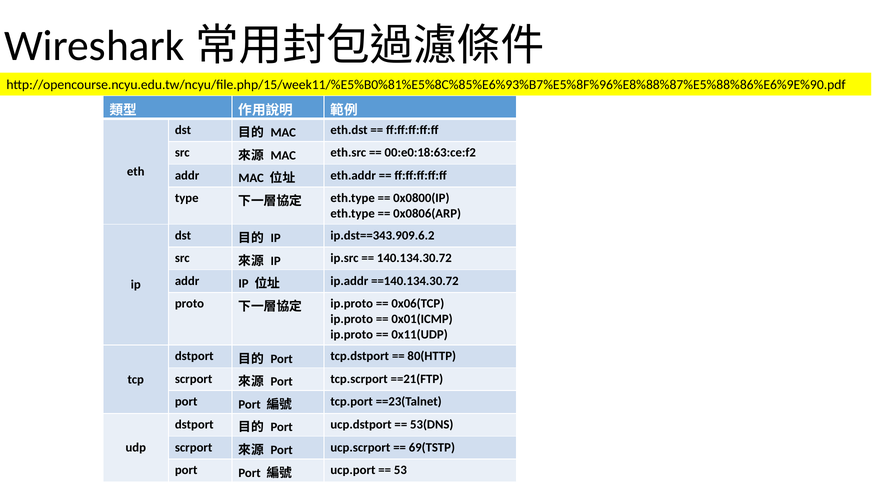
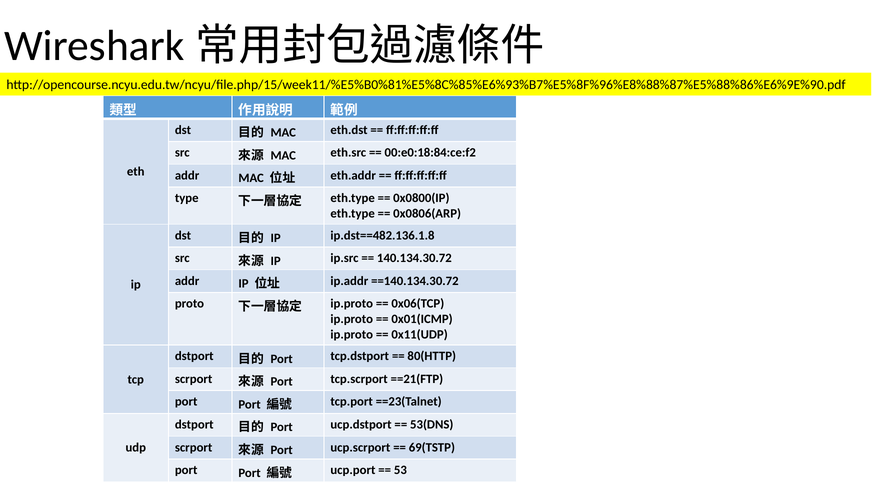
00:e0:18:63:ce:f2: 00:e0:18:63:ce:f2 -> 00:e0:18:84:ce:f2
ip.dst==343.909.6.2: ip.dst==343.909.6.2 -> ip.dst==482.136.1.8
